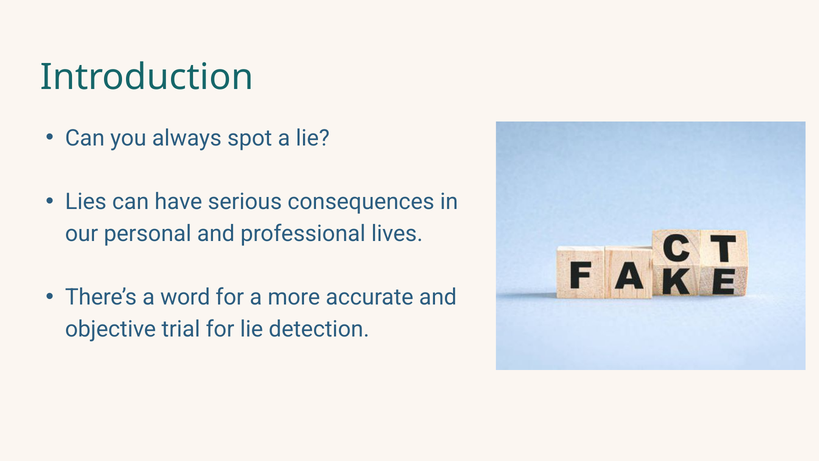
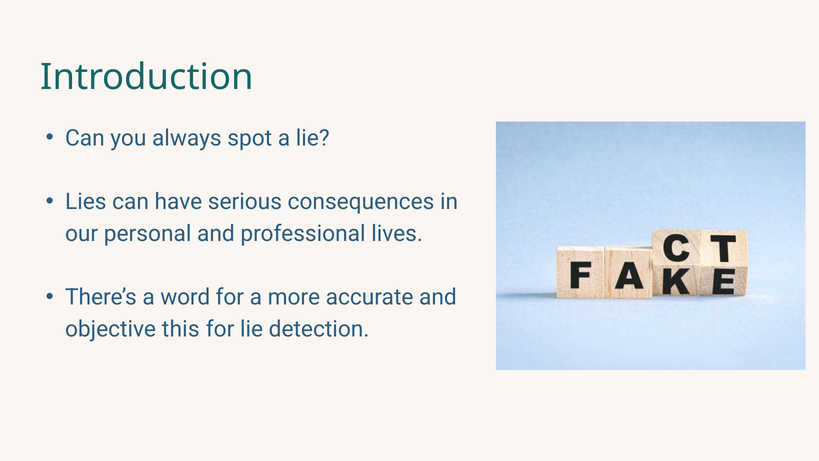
trial: trial -> this
